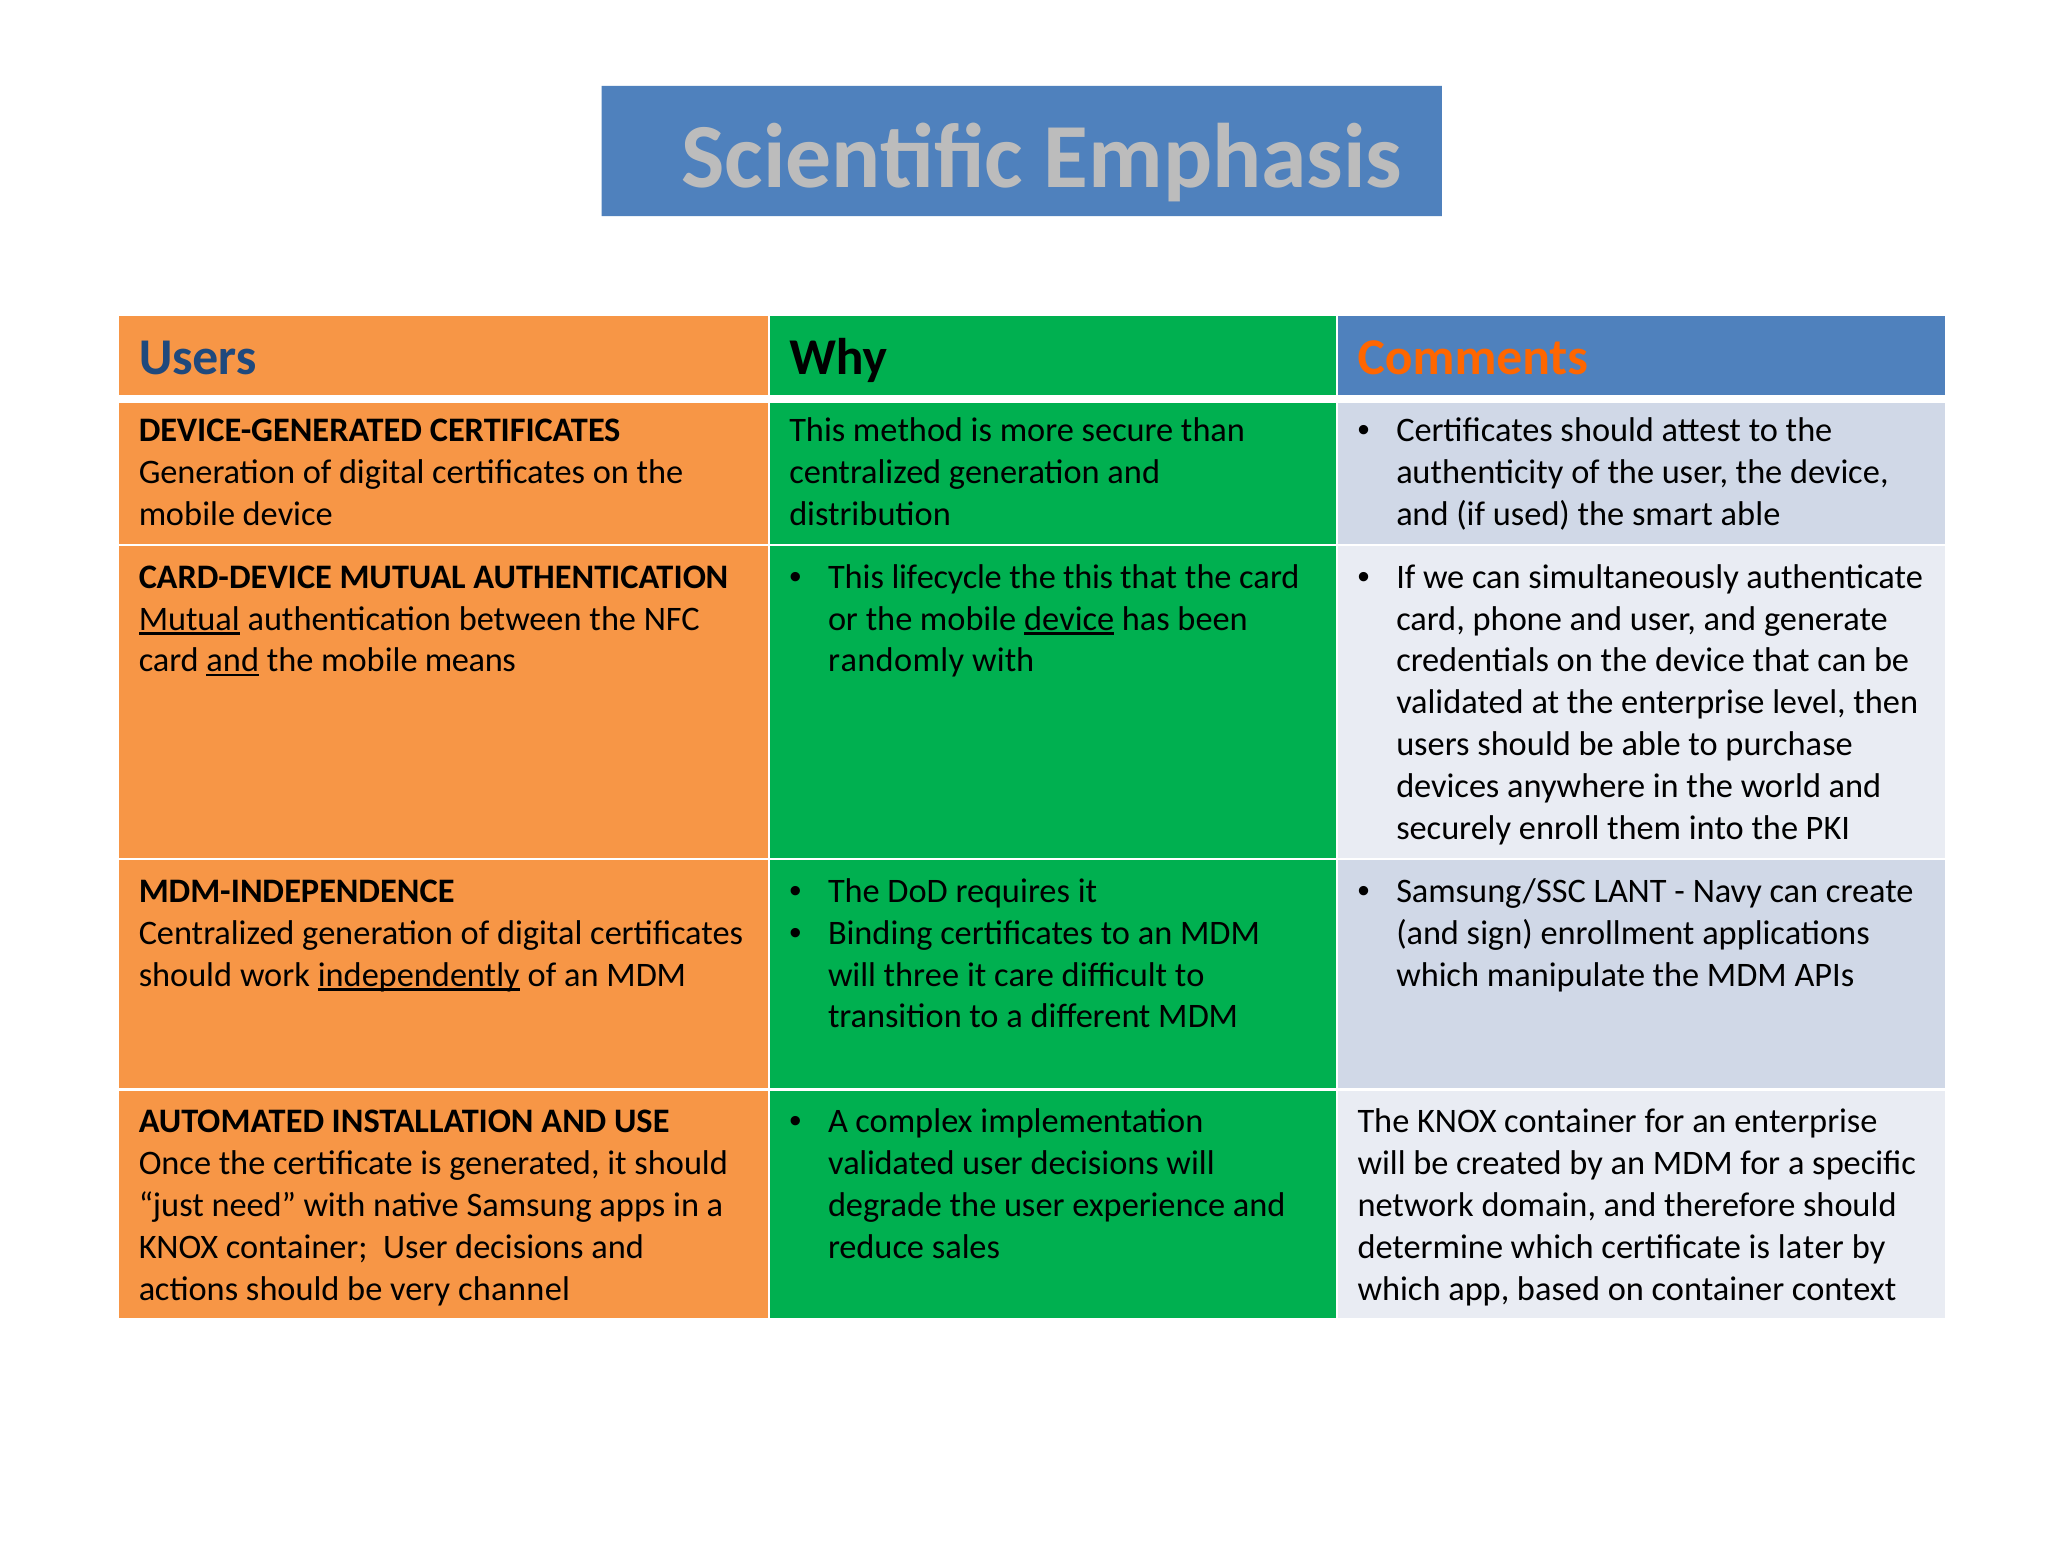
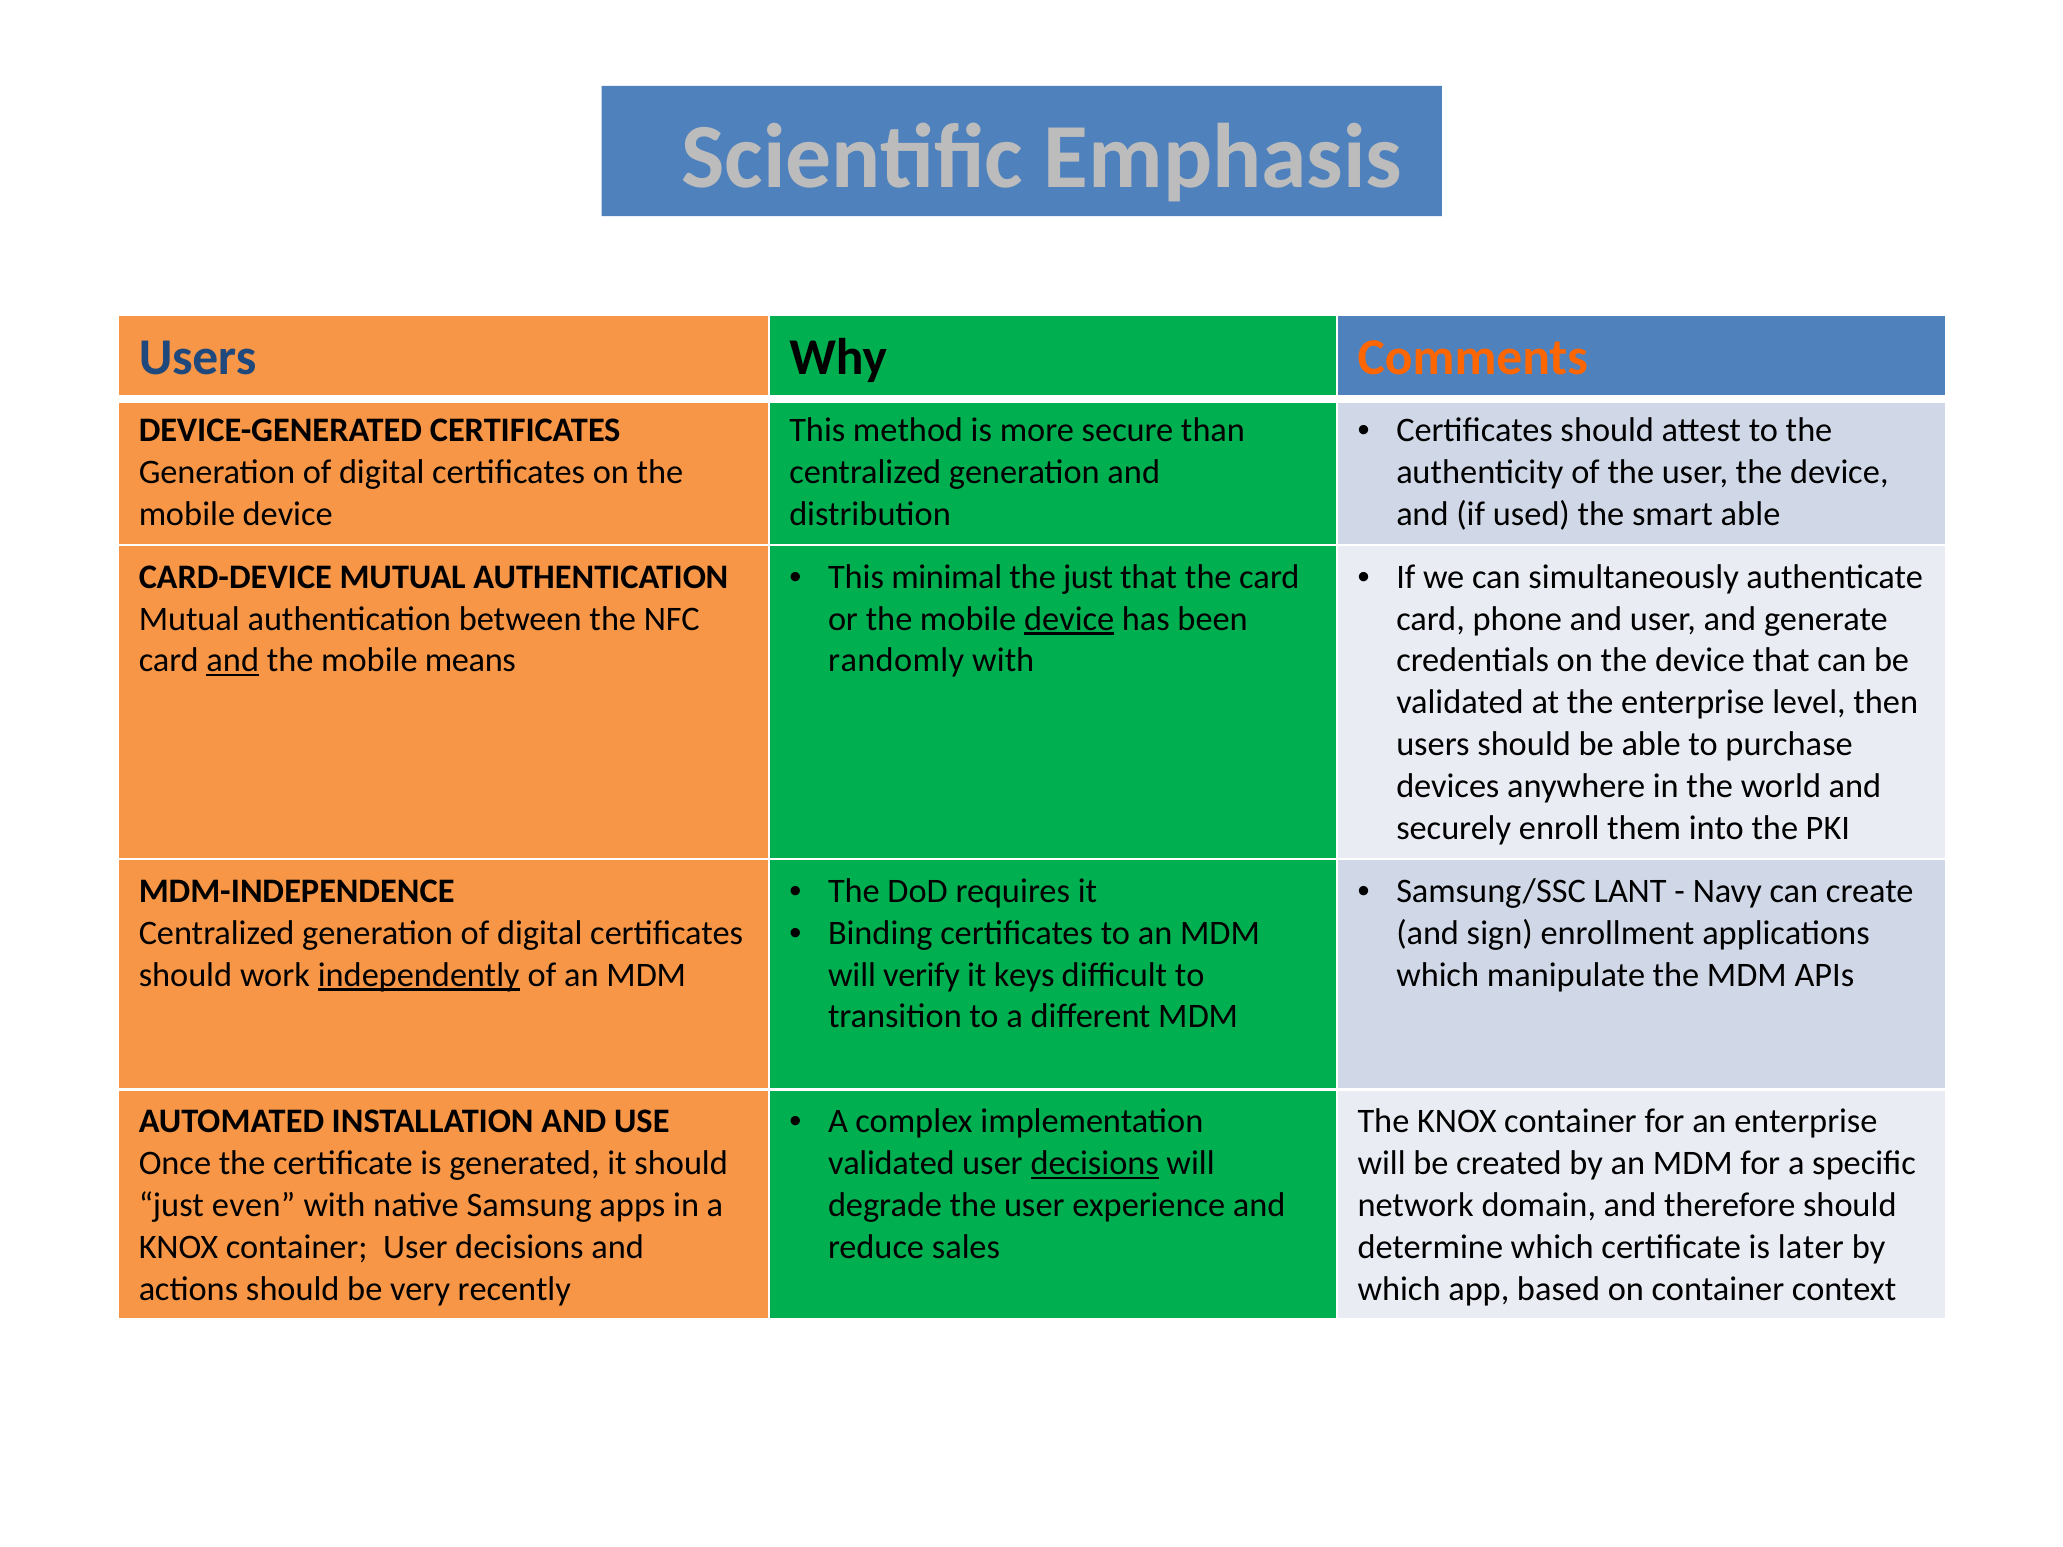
lifecycle: lifecycle -> minimal
the this: this -> just
Mutual at (189, 619) underline: present -> none
three: three -> verify
care: care -> keys
decisions at (1095, 1163) underline: none -> present
need: need -> even
channel: channel -> recently
